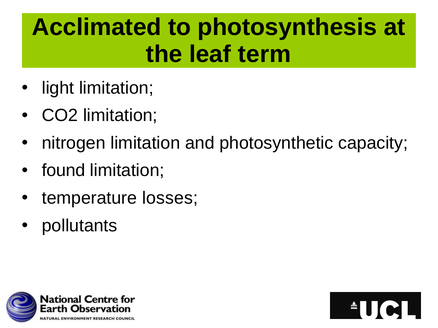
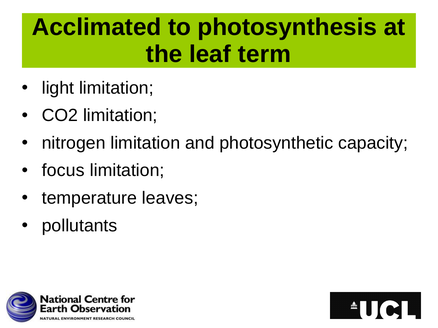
found: found -> focus
losses: losses -> leaves
